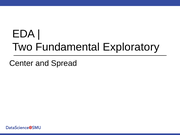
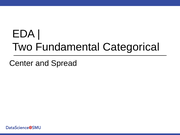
Exploratory: Exploratory -> Categorical
